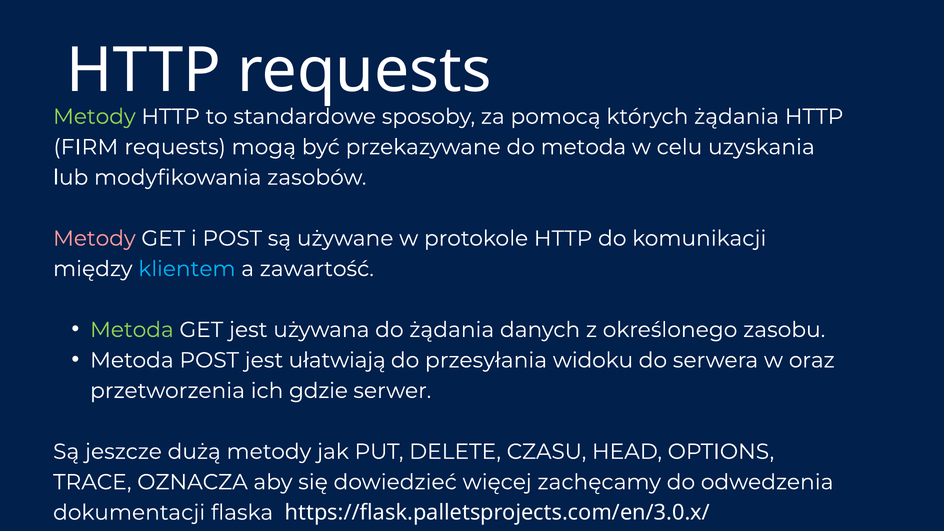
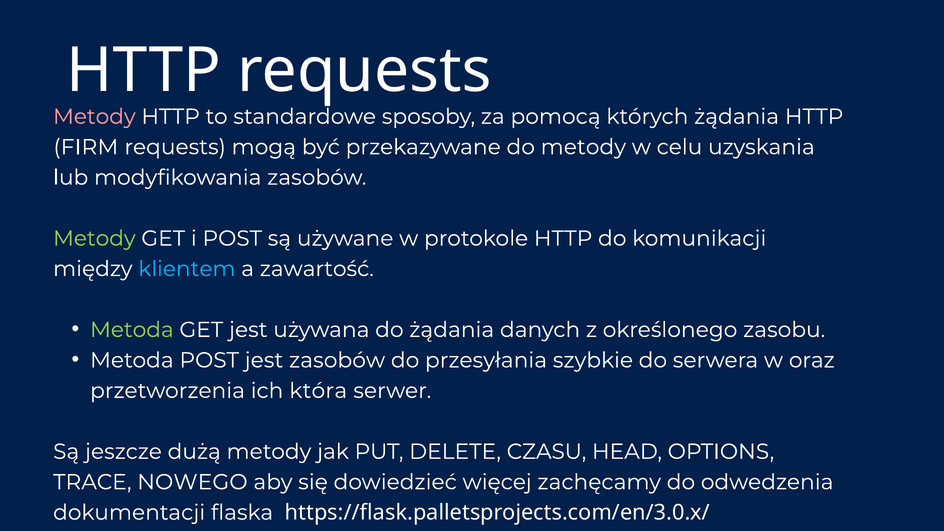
Metody at (94, 117) colour: light green -> pink
do metoda: metoda -> metody
Metody at (94, 238) colour: pink -> light green
jest ułatwiają: ułatwiają -> zasobów
widoku: widoku -> szybkie
gdzie: gdzie -> która
OZNACZA: OZNACZA -> NOWEGO
